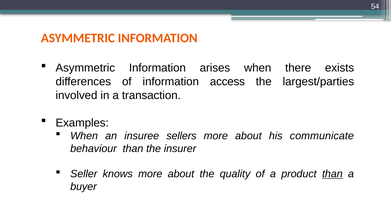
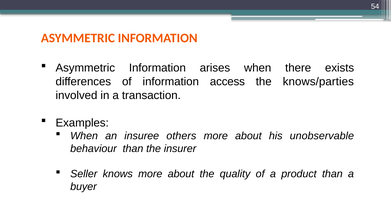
largest/parties: largest/parties -> knows/parties
sellers: sellers -> others
communicate: communicate -> unobservable
than at (332, 174) underline: present -> none
